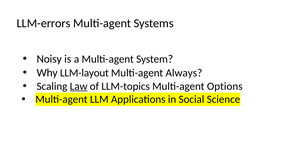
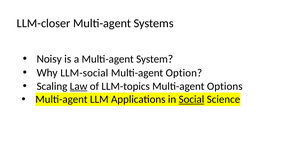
LLM-errors: LLM-errors -> LLM-closer
LLM-layout: LLM-layout -> LLM-social
Always: Always -> Option
Social underline: none -> present
